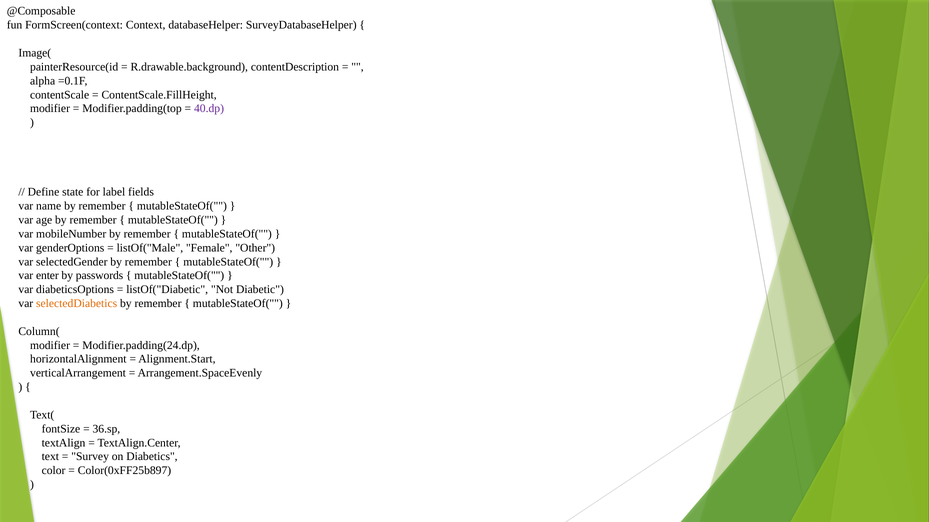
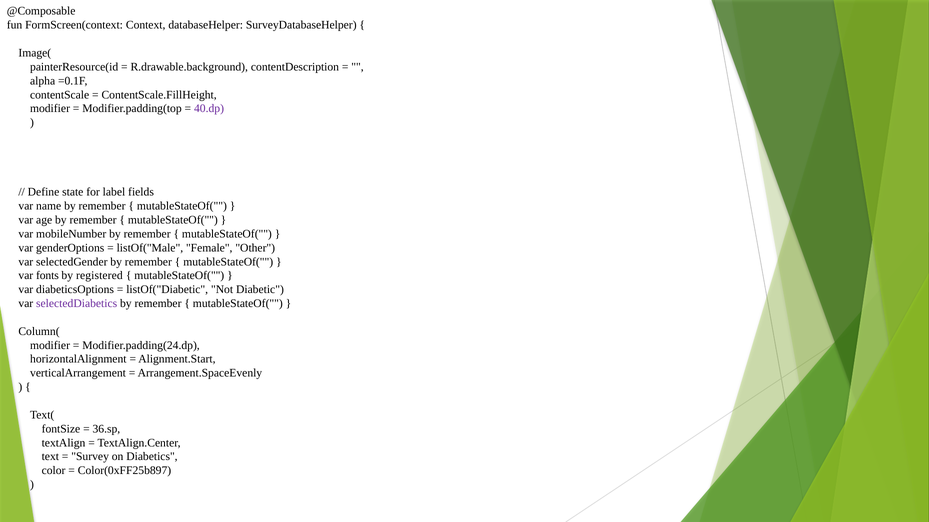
enter: enter -> fonts
passwords: passwords -> registered
selectedDiabetics colour: orange -> purple
